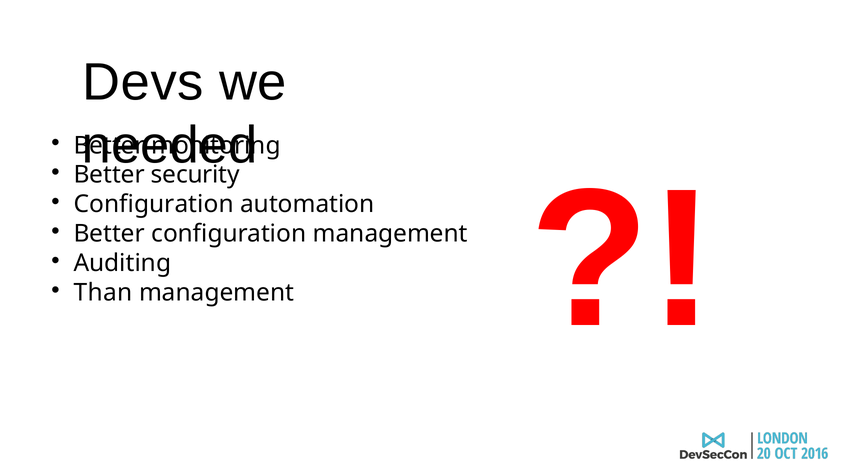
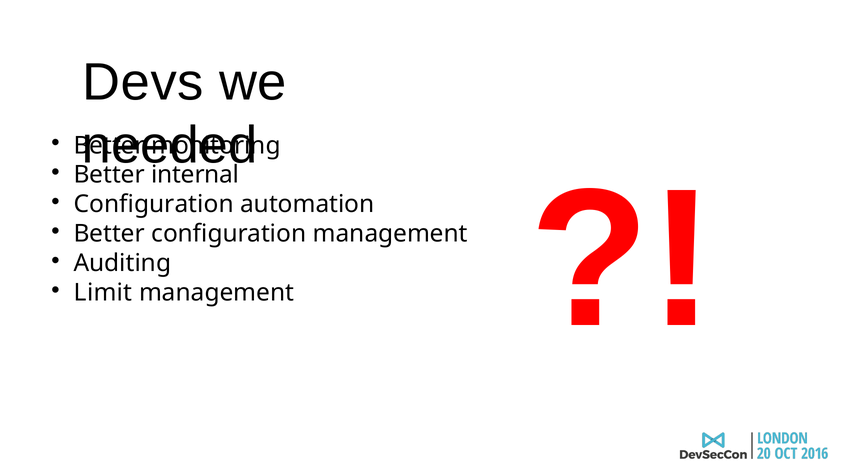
security: security -> internal
Than: Than -> Limit
